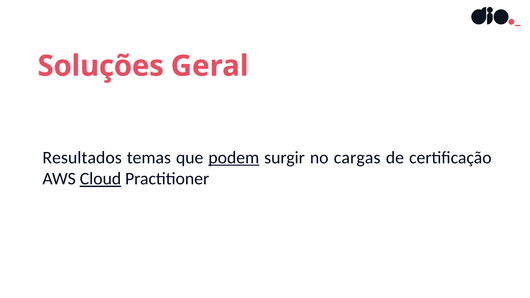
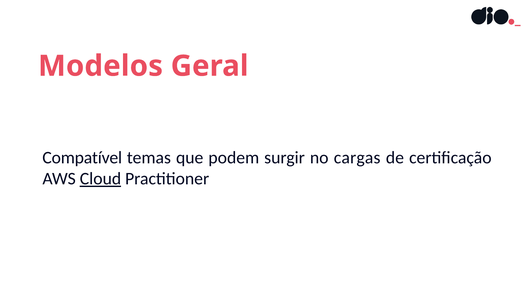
Soluções: Soluções -> Modelos
Resultados: Resultados -> Compatível
podem underline: present -> none
